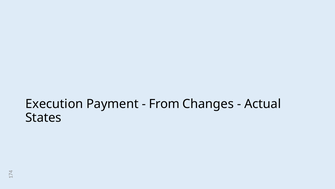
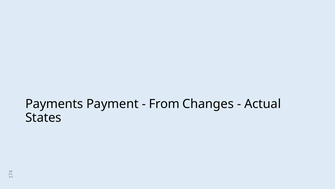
Execution: Execution -> Payments
